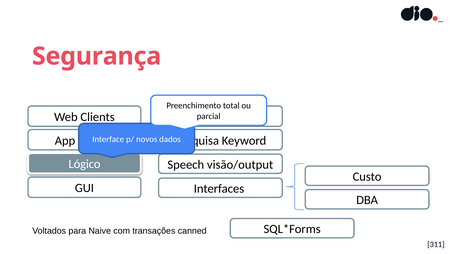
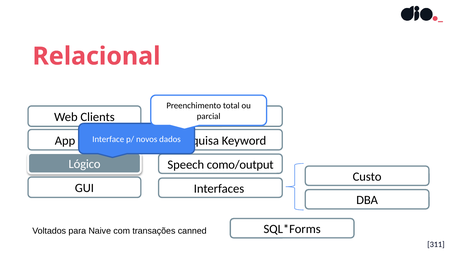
Segurança: Segurança -> Relacional
visão/output: visão/output -> como/output
